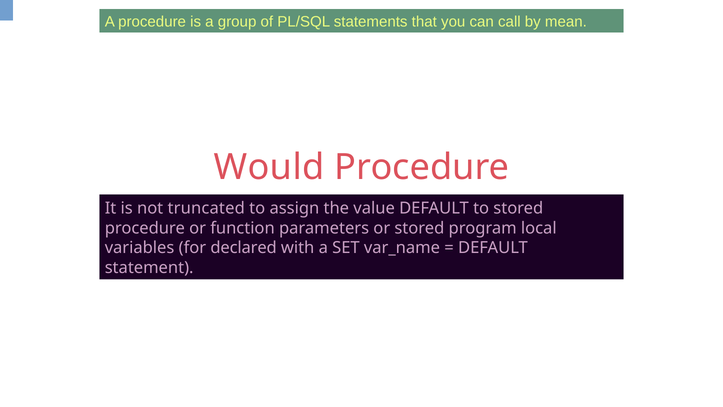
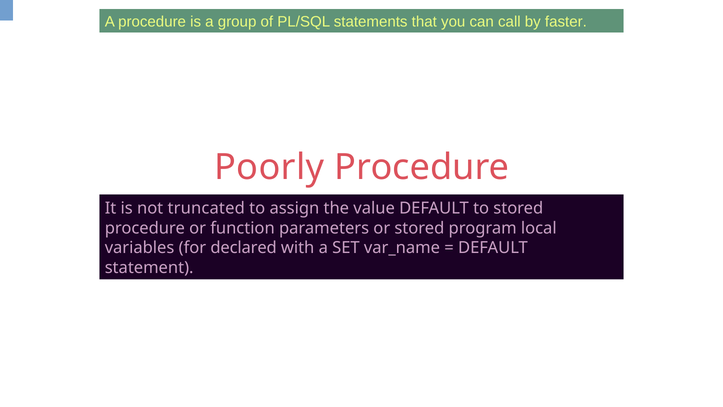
mean: mean -> faster
Would: Would -> Poorly
